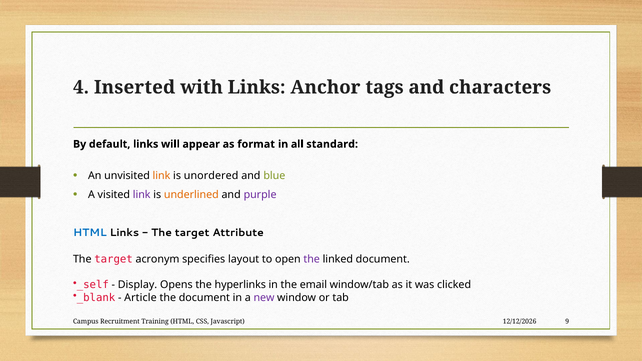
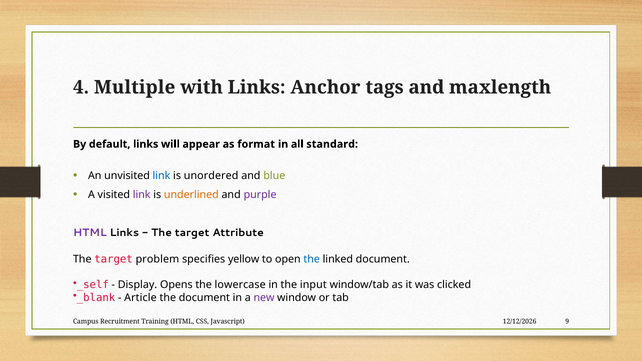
Inserted: Inserted -> Multiple
characters: characters -> maxlength
link at (161, 176) colour: orange -> blue
HTML at (90, 233) colour: blue -> purple
acronym: acronym -> problem
layout: layout -> yellow
the at (312, 259) colour: purple -> blue
hyperlinks: hyperlinks -> lowercase
email: email -> input
